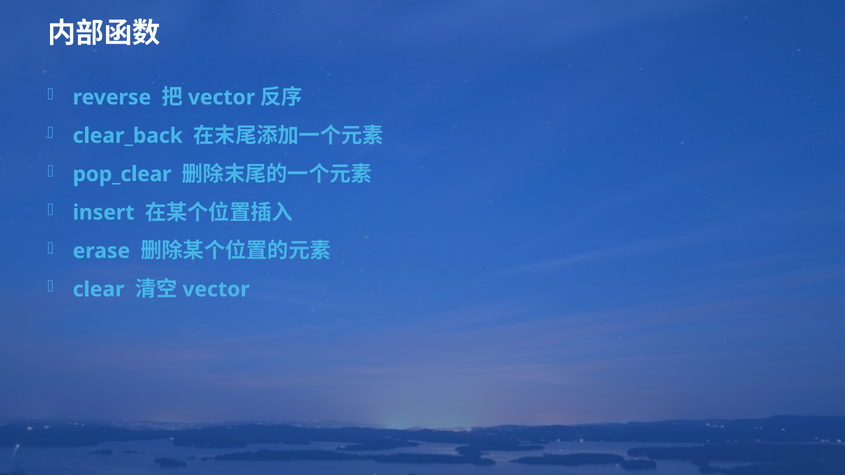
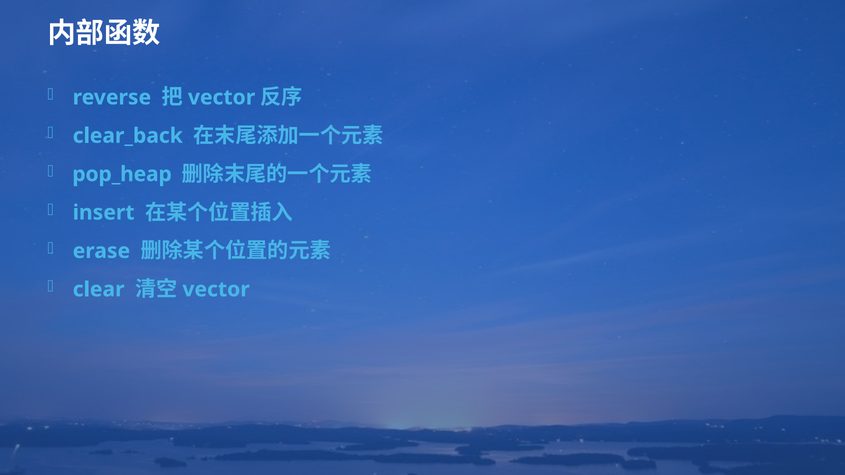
pop_clear: pop_clear -> pop_heap
